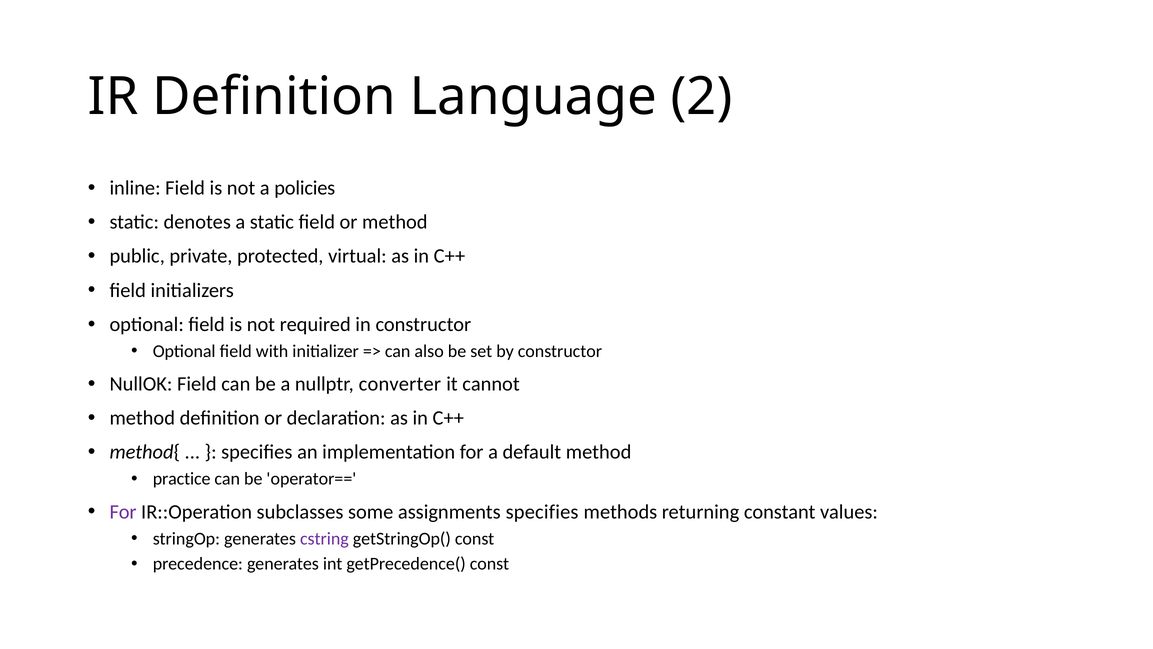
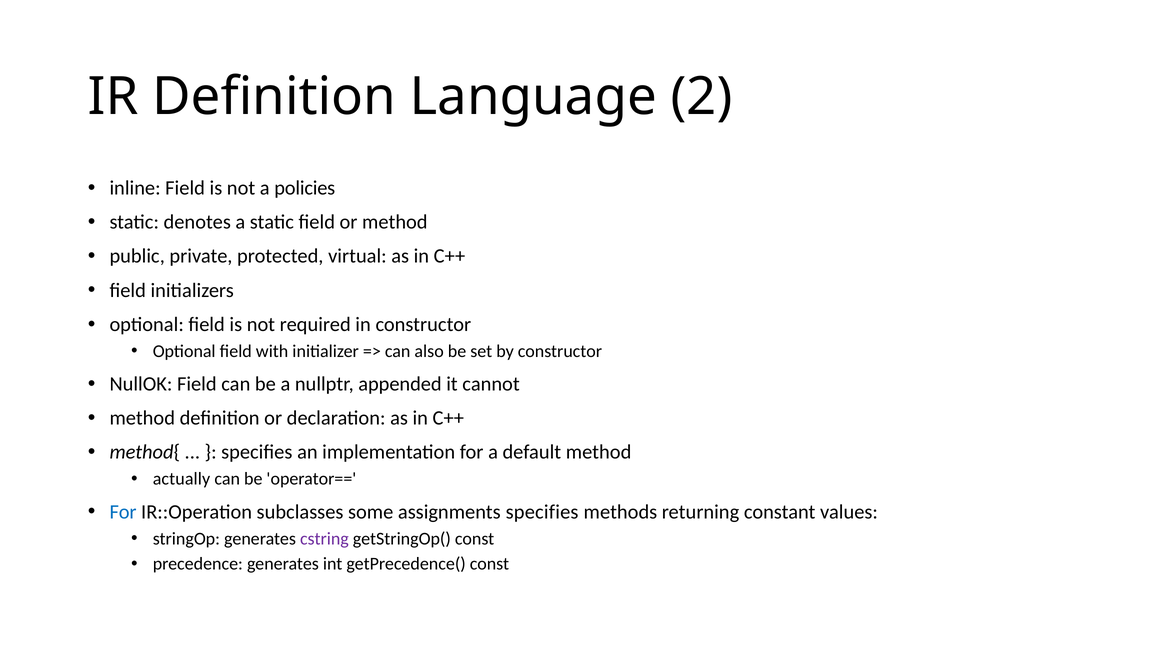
converter: converter -> appended
practice: practice -> actually
For at (123, 511) colour: purple -> blue
